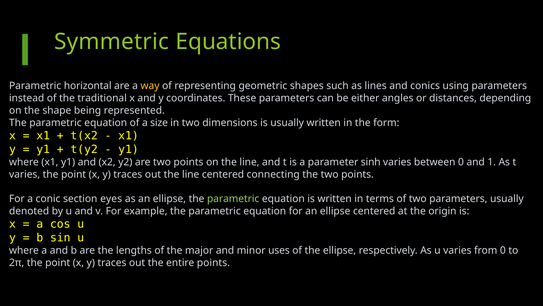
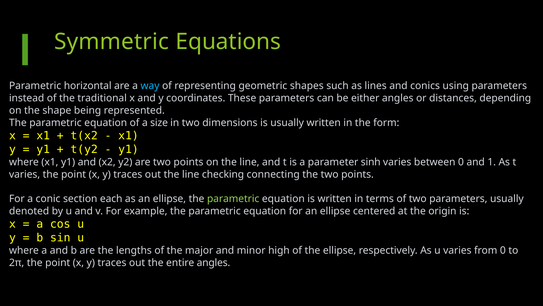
way colour: yellow -> light blue
line centered: centered -> checking
eyes: eyes -> each
uses: uses -> high
entire points: points -> angles
